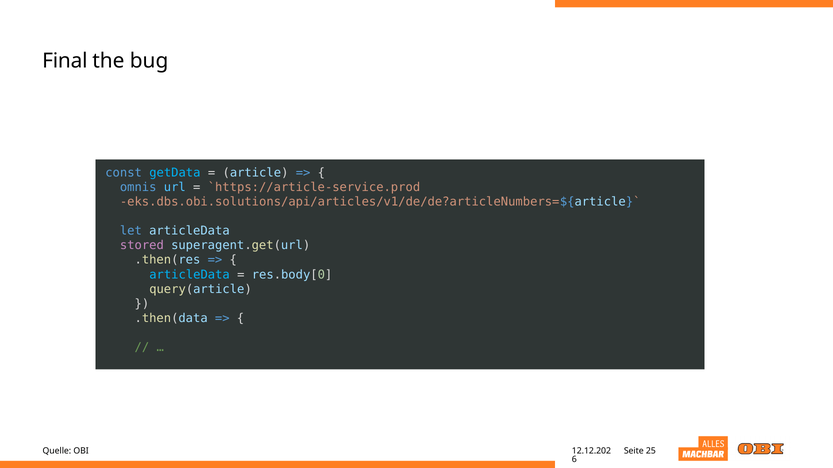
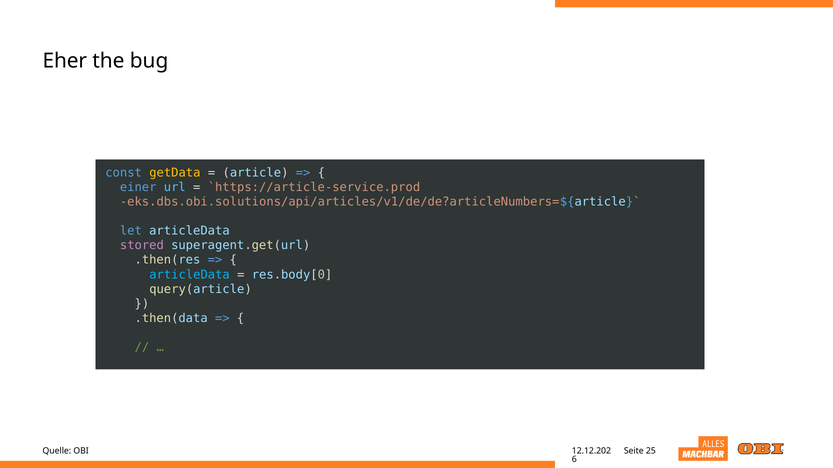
Final: Final -> Eher
getData colour: light blue -> yellow
omnis: omnis -> einer
